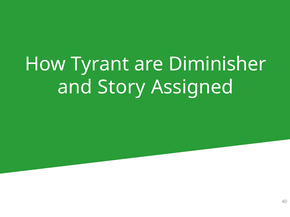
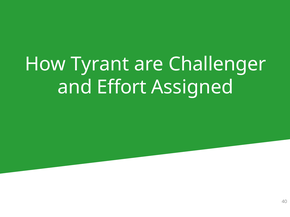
Diminisher: Diminisher -> Challenger
Story: Story -> Effort
